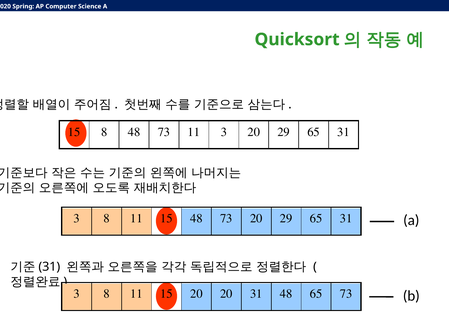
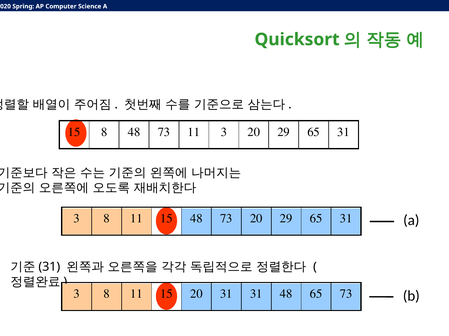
20 20: 20 -> 31
